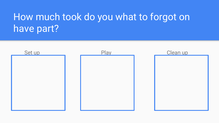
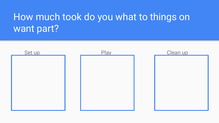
forgot: forgot -> things
have: have -> want
